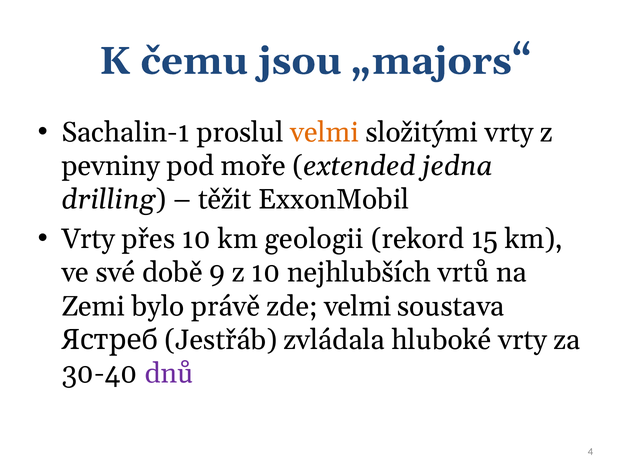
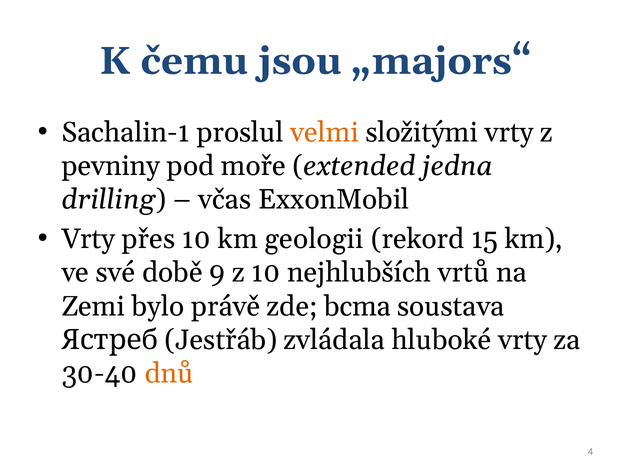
těžit: těžit -> včas
zde velmi: velmi -> bcma
dnů colour: purple -> orange
